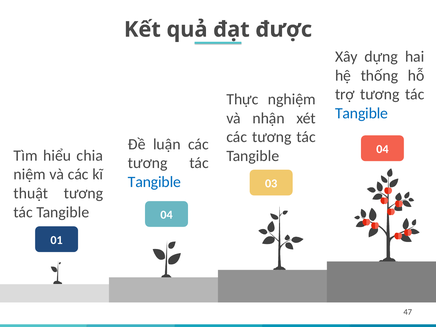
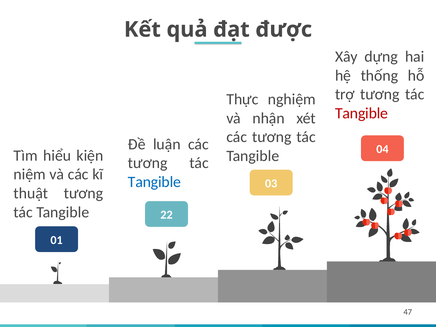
Tangible at (362, 113) colour: blue -> red
chia: chia -> kiện
04 at (167, 215): 04 -> 22
